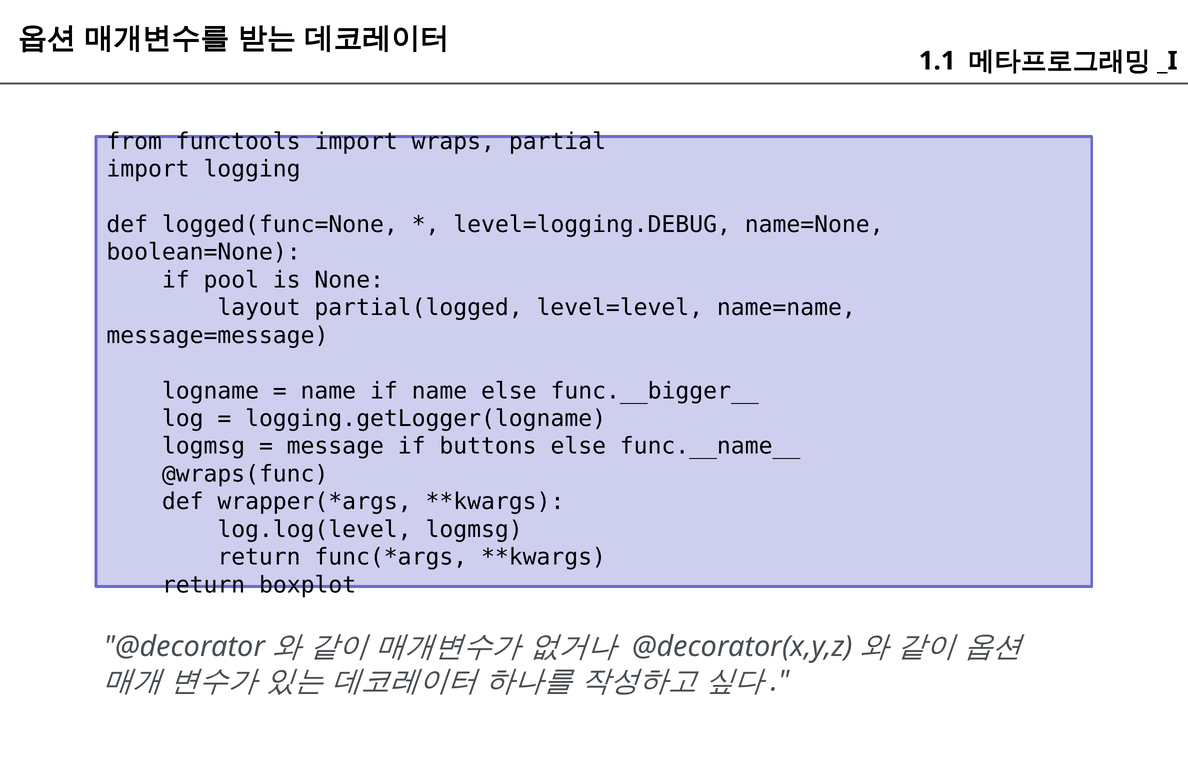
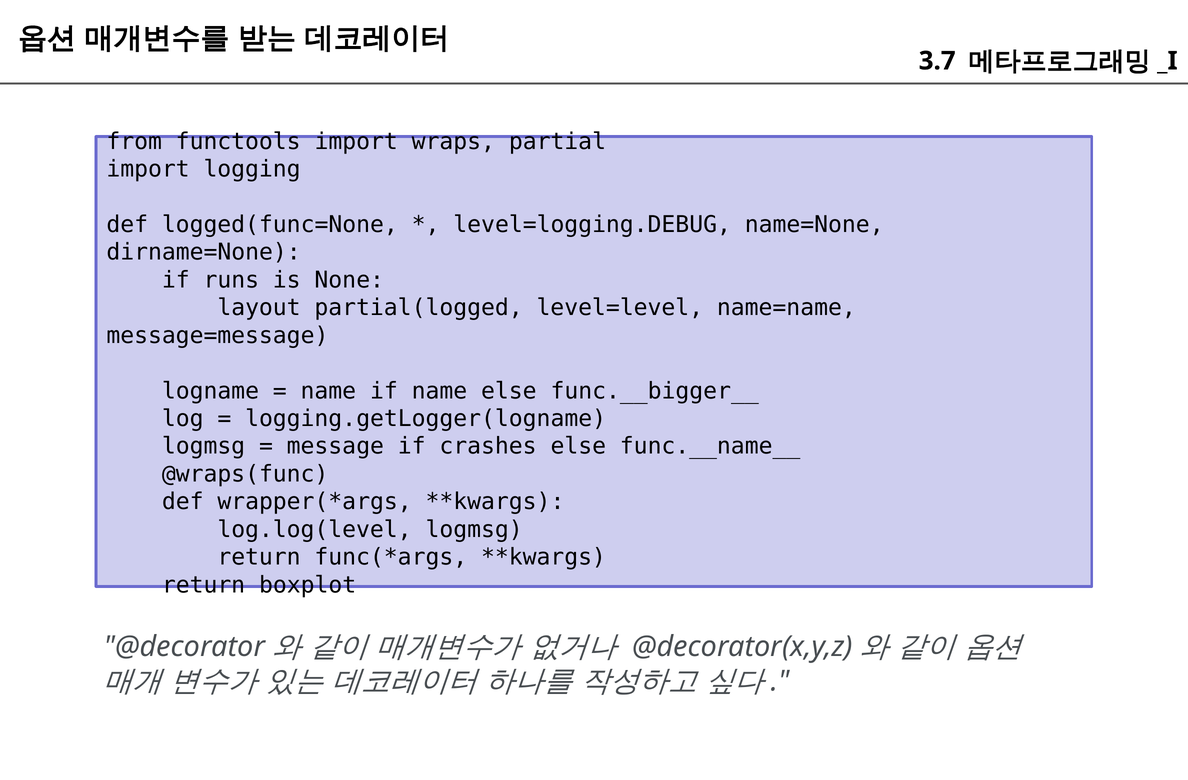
1.1: 1.1 -> 3.7
boolean=None: boolean=None -> dirname=None
pool: pool -> runs
buttons: buttons -> crashes
